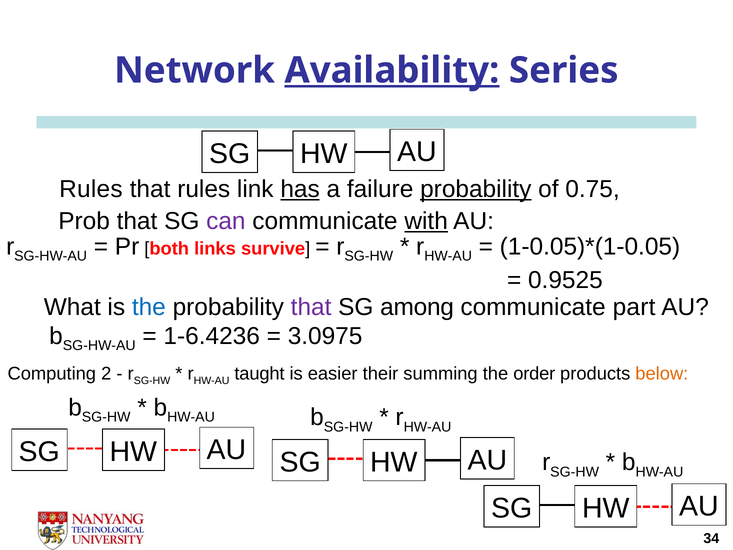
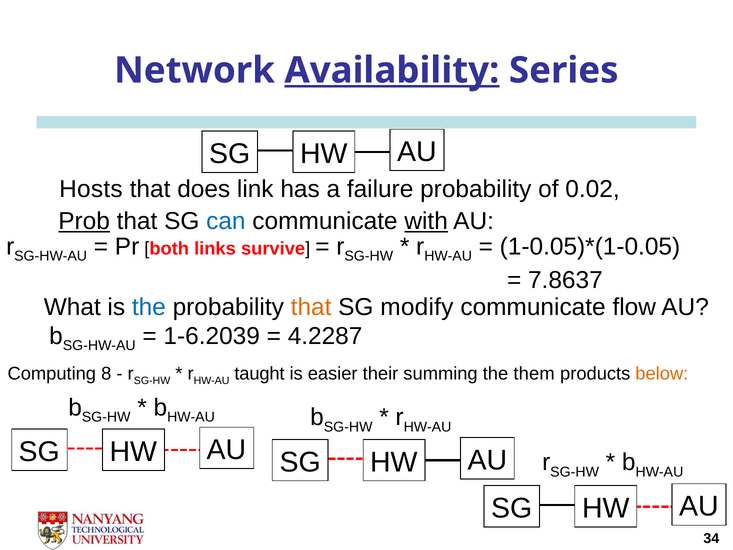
Rules at (91, 189): Rules -> Hosts
that rules: rules -> does
has underline: present -> none
probability at (476, 189) underline: present -> none
0.75: 0.75 -> 0.02
Prob underline: none -> present
can colour: purple -> blue
0.9525: 0.9525 -> 7.8637
that at (311, 307) colour: purple -> orange
among: among -> modify
part: part -> flow
1-6.4236: 1-6.4236 -> 1-6.2039
3.0975: 3.0975 -> 4.2287
2: 2 -> 8
order: order -> them
